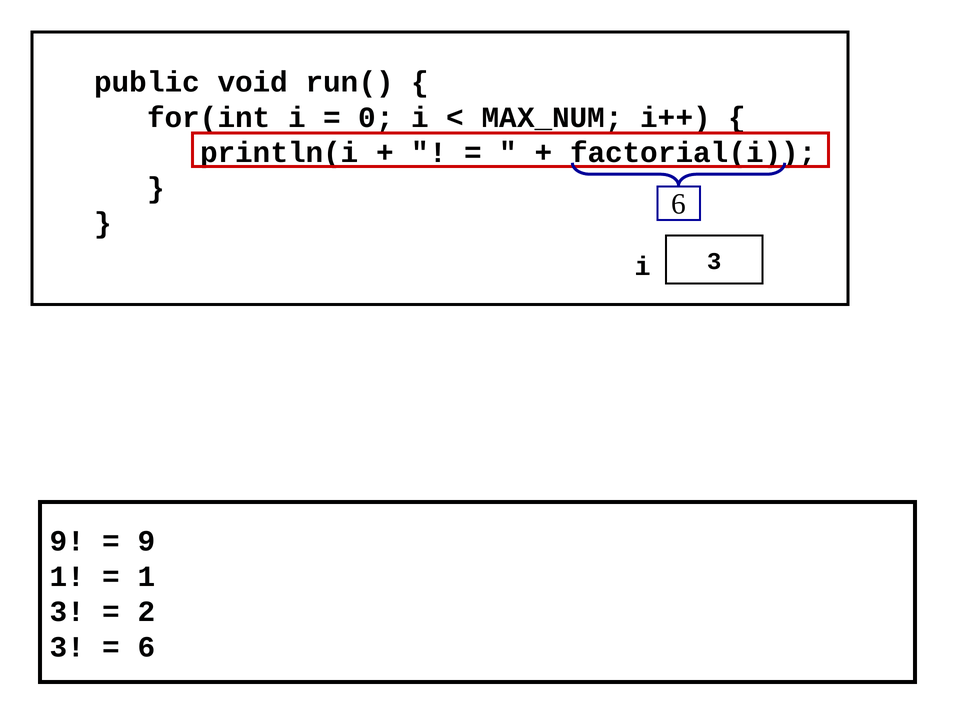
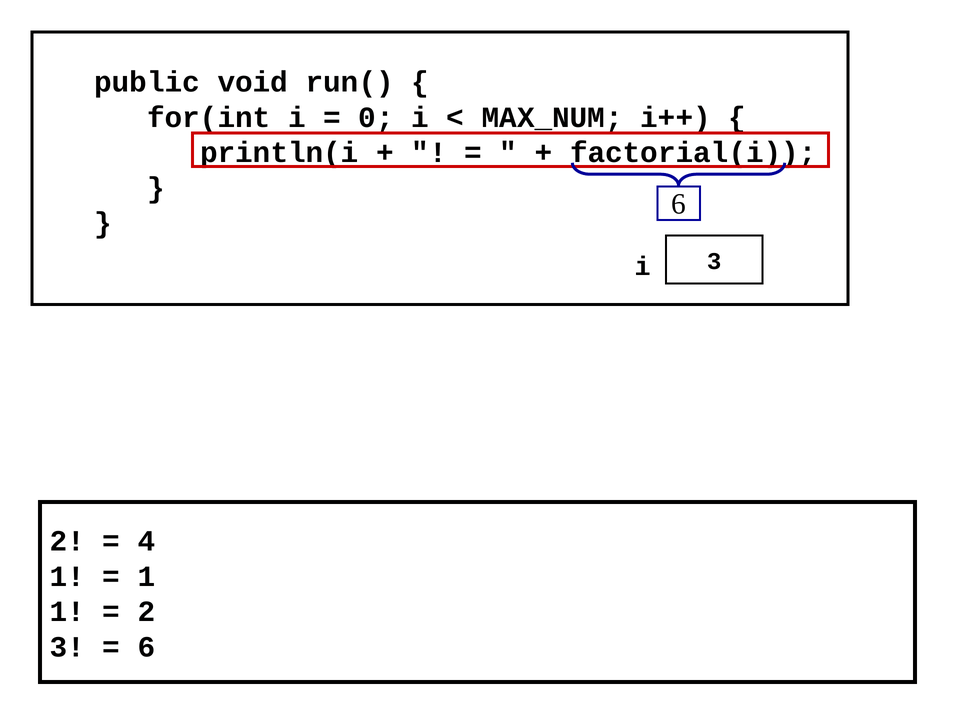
9 at (67, 541): 9 -> 2
9 at (146, 541): 9 -> 4
3 at (67, 612): 3 -> 1
